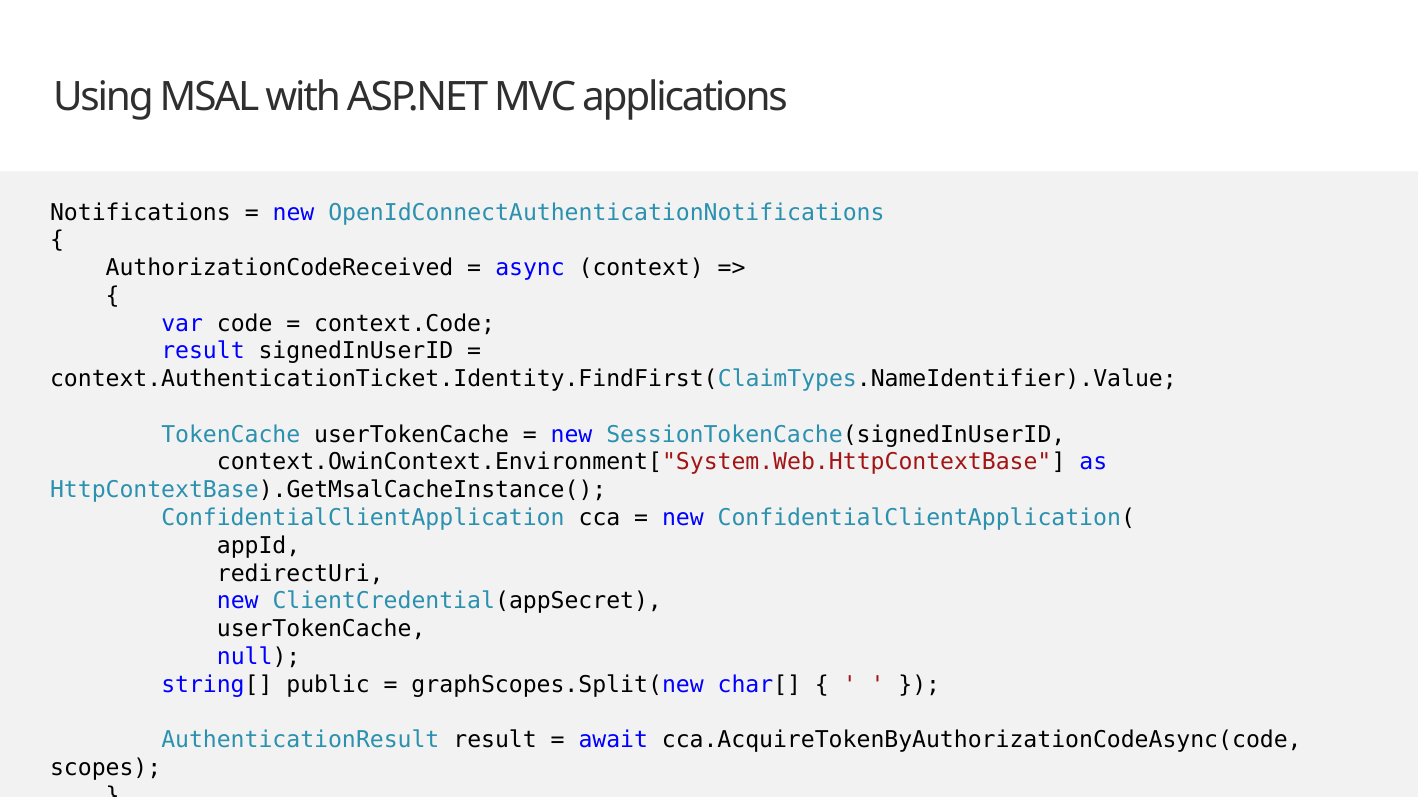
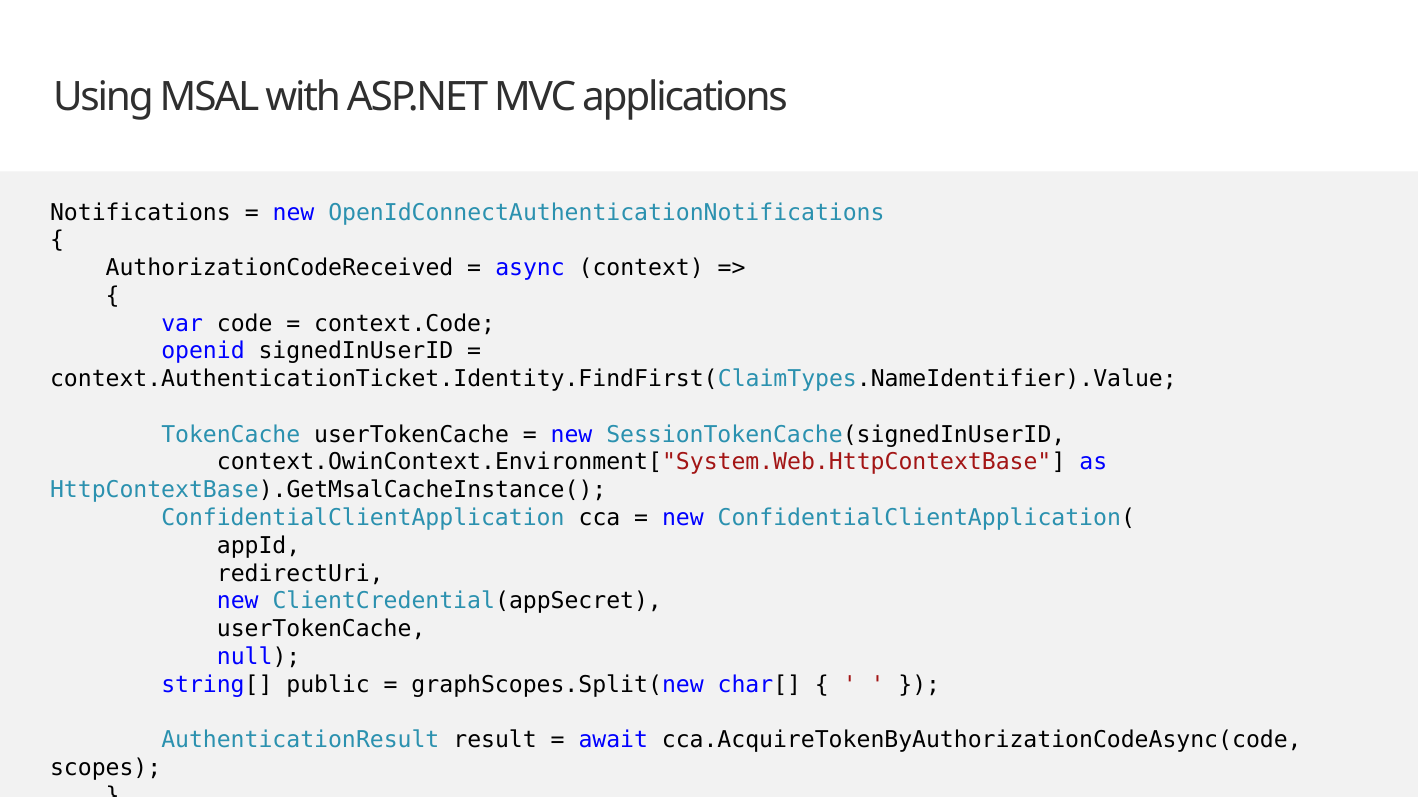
result at (203, 351): result -> openid
